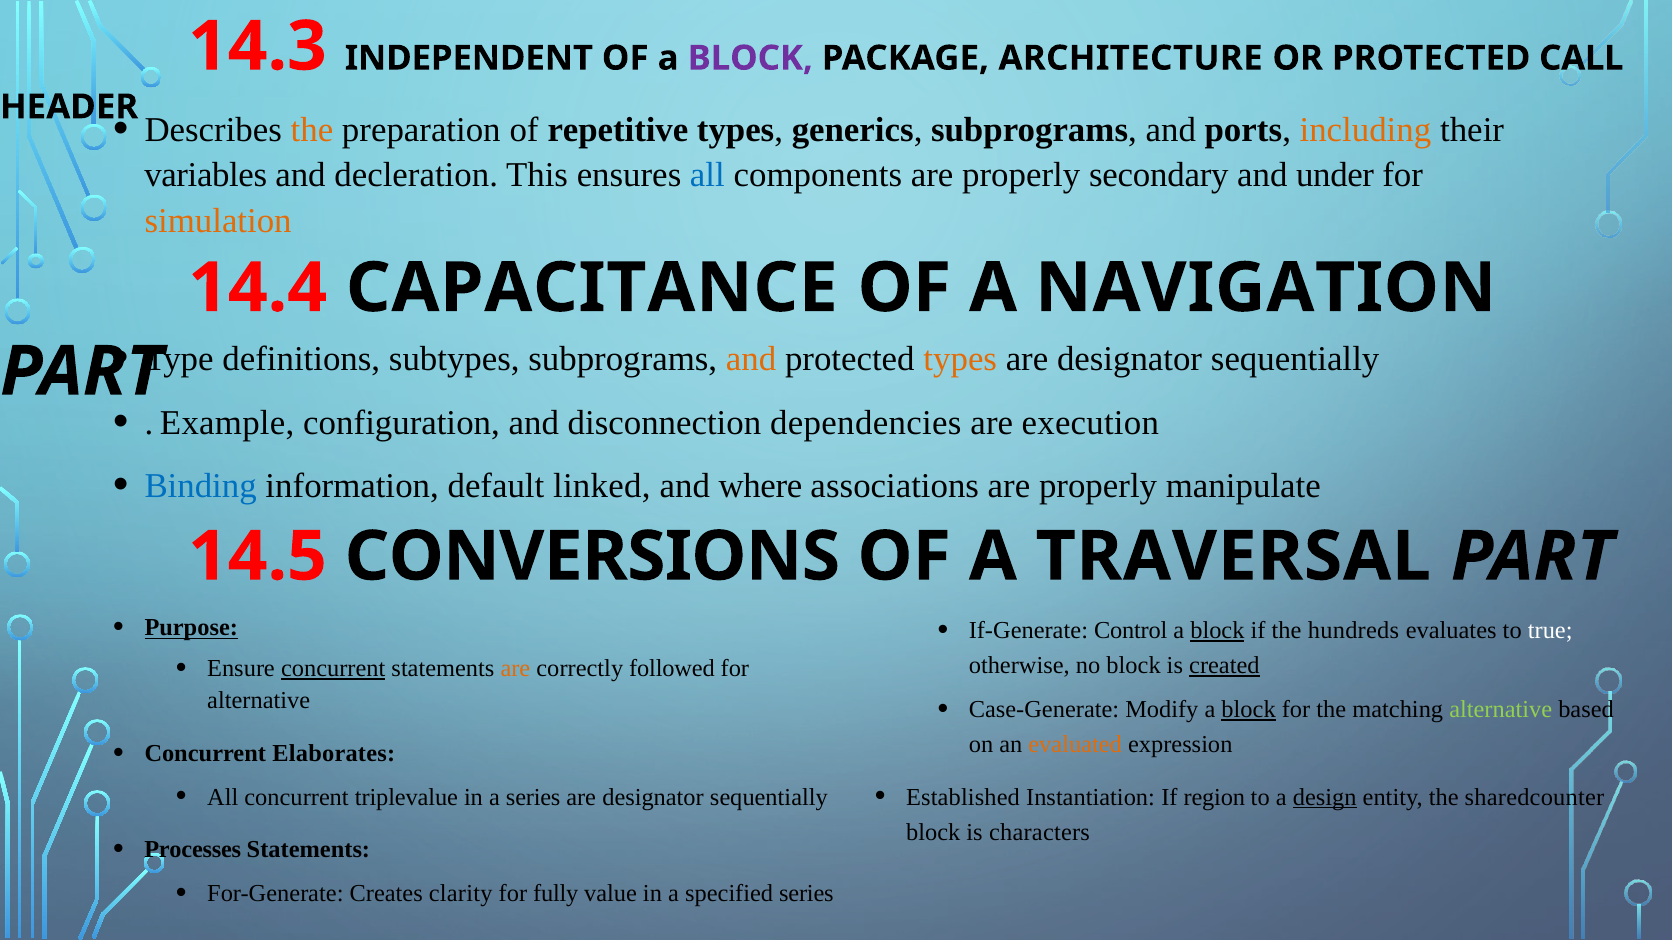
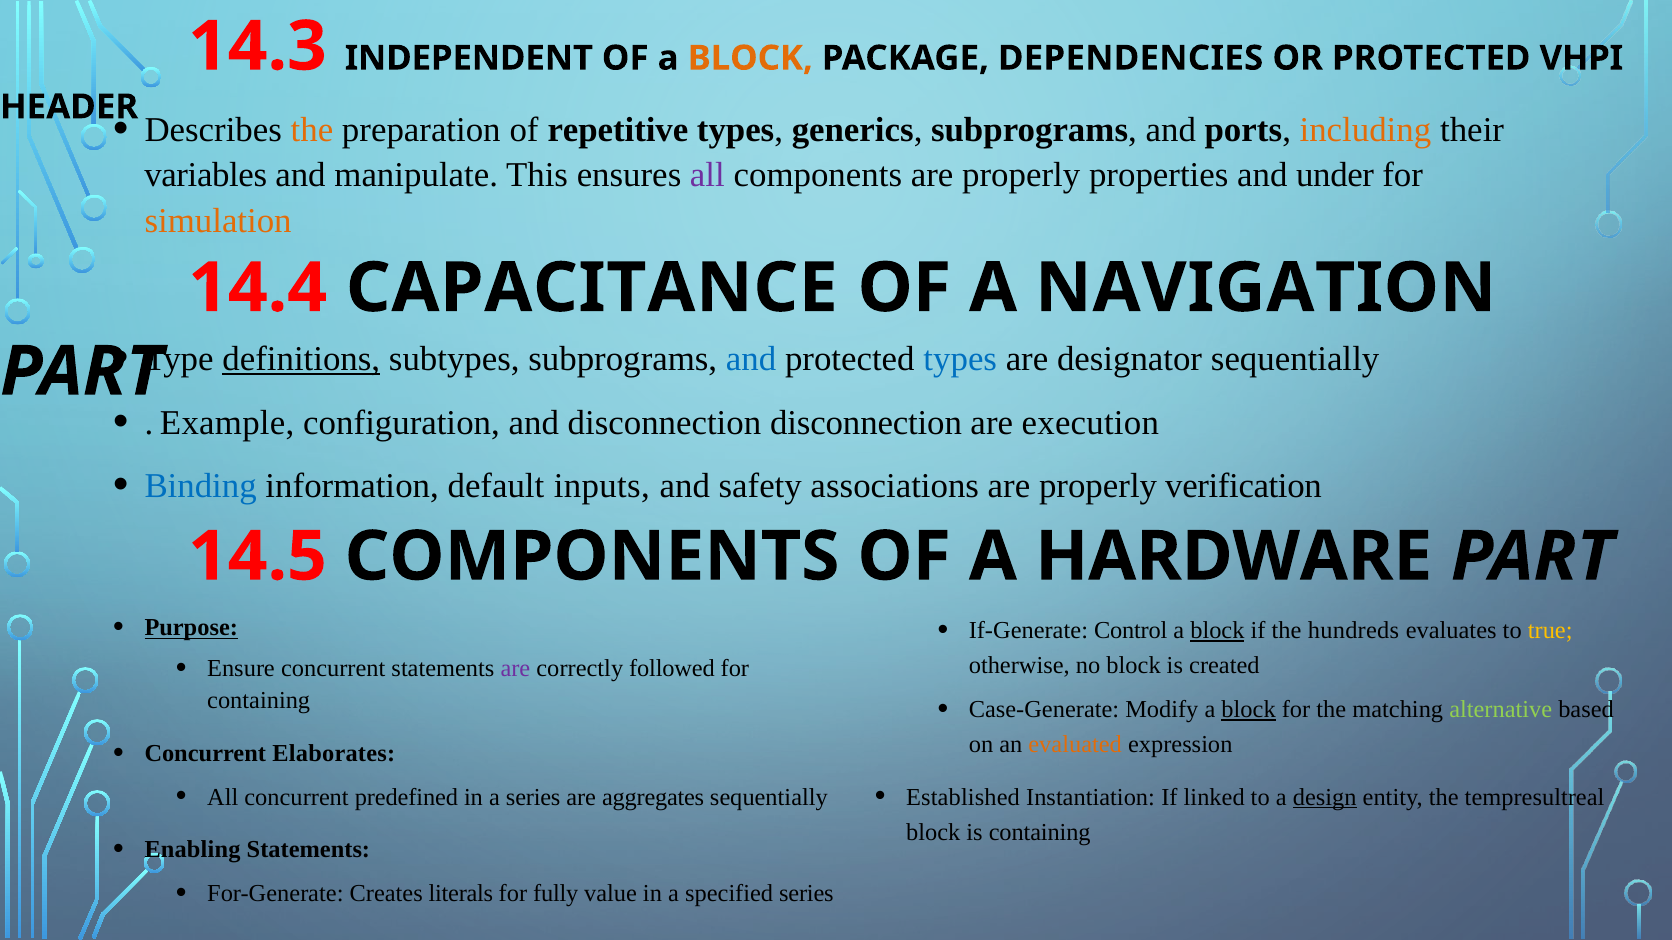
BLOCK at (750, 58) colour: purple -> orange
ARCHITECTURE: ARCHITECTURE -> DEPENDENCIES
CALL: CALL -> VHPI
decleration: decleration -> manipulate
all at (707, 176) colour: blue -> purple
secondary: secondary -> properties
definitions underline: none -> present
and at (751, 359) colour: orange -> blue
types at (960, 359) colour: orange -> blue
disconnection dependencies: dependencies -> disconnection
linked: linked -> inputs
where: where -> safety
manipulate: manipulate -> verification
14.5 CONVERSIONS: CONVERSIONS -> COMPONENTS
TRAVERSAL: TRAVERSAL -> HARDWARE
true colour: white -> yellow
concurrent at (333, 669) underline: present -> none
are at (515, 669) colour: orange -> purple
created underline: present -> none
alternative at (259, 701): alternative -> containing
triplevalue: triplevalue -> predefined
designator at (653, 797): designator -> aggregates
region: region -> linked
sharedcounter: sharedcounter -> tempresultreal
is characters: characters -> containing
Processes: Processes -> Enabling
clarity: clarity -> literals
